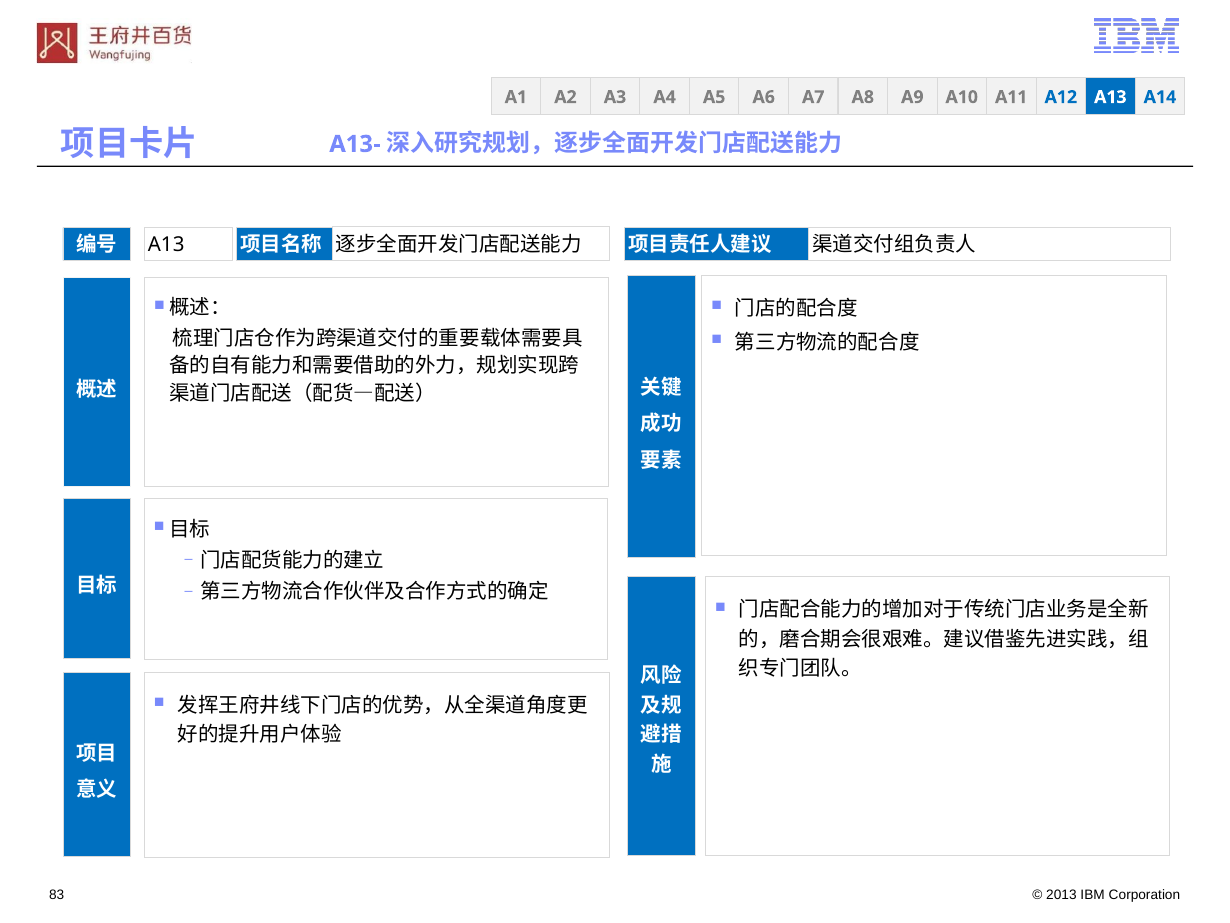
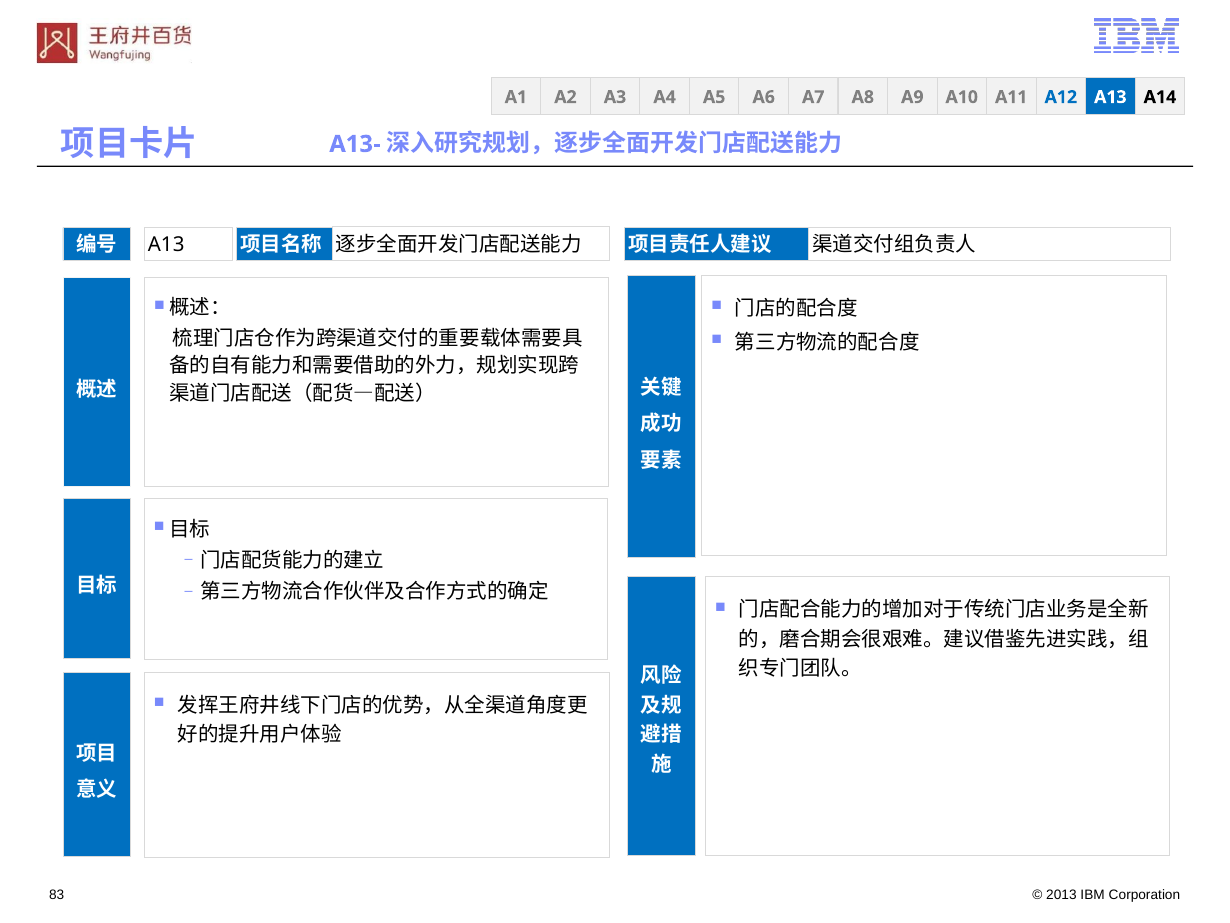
A14 colour: blue -> black
